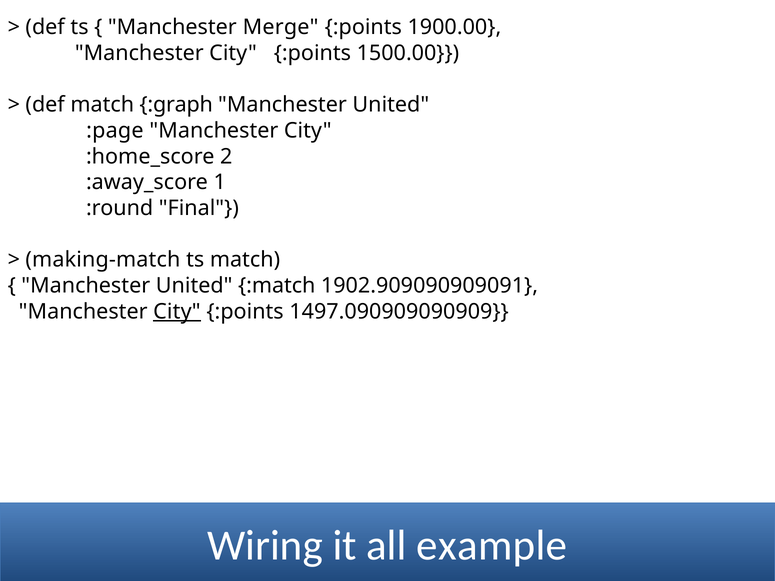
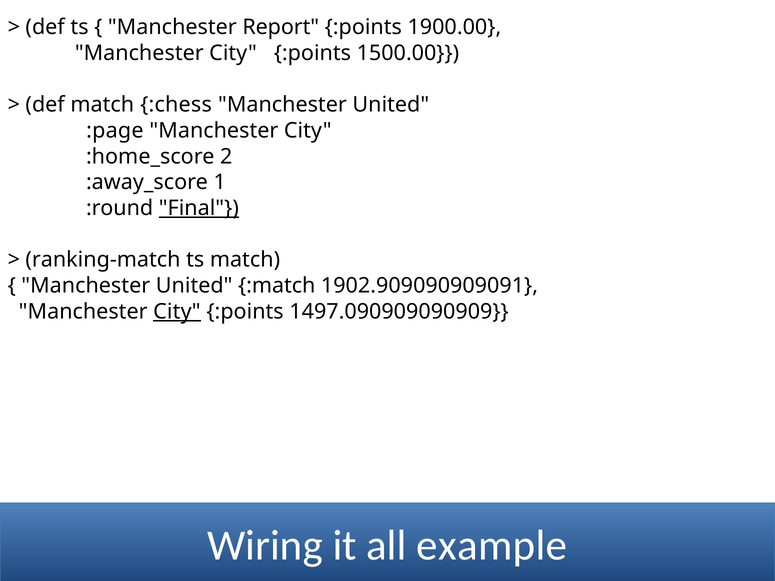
Merge: Merge -> Report
:graph: :graph -> :chess
Final underline: none -> present
making-match: making-match -> ranking-match
